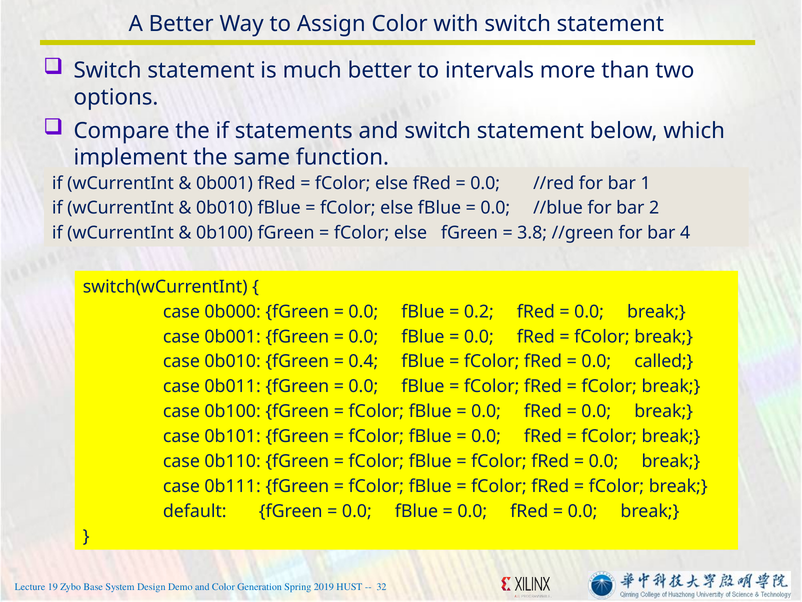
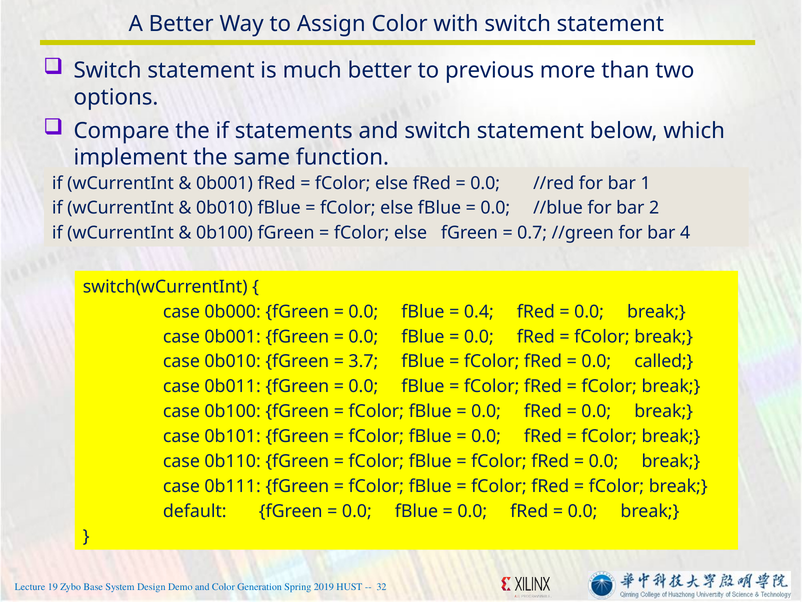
intervals: intervals -> previous
3.8: 3.8 -> 0.7
0.2: 0.2 -> 0.4
0.4: 0.4 -> 3.7
